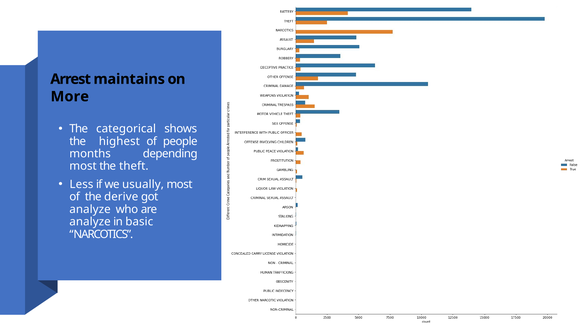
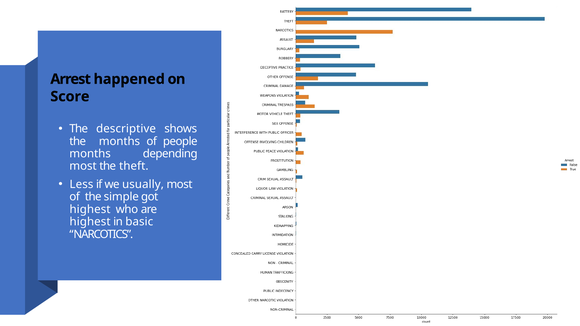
maintains: maintains -> happened
More: More -> Score
categorical: categorical -> descriptive
the highest: highest -> months
derive: derive -> simple
analyze at (90, 209): analyze -> highest
analyze at (90, 222): analyze -> highest
